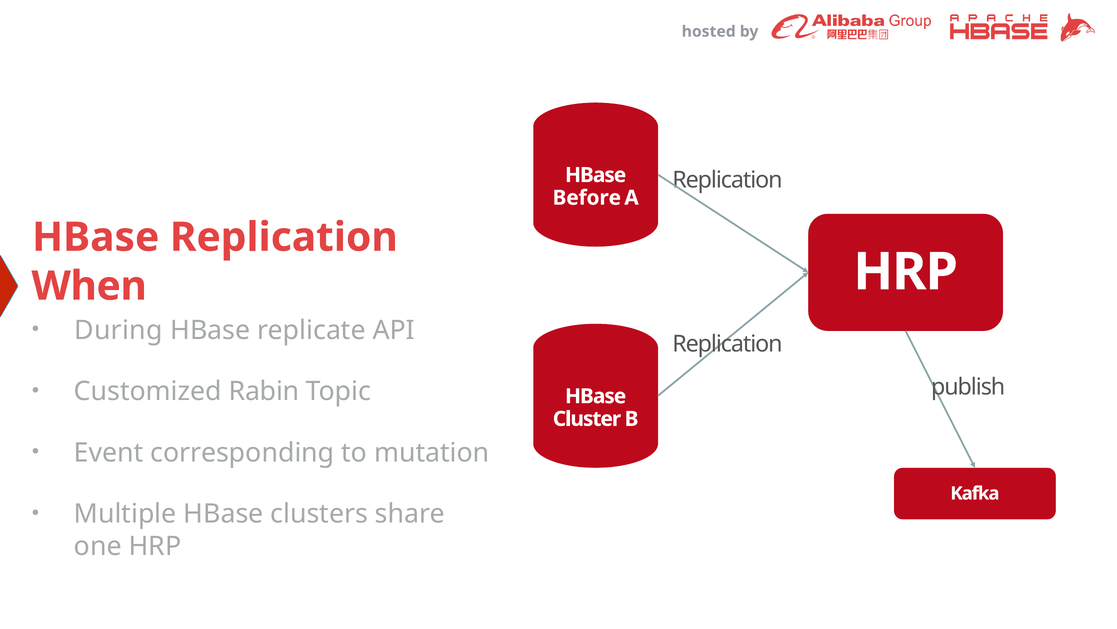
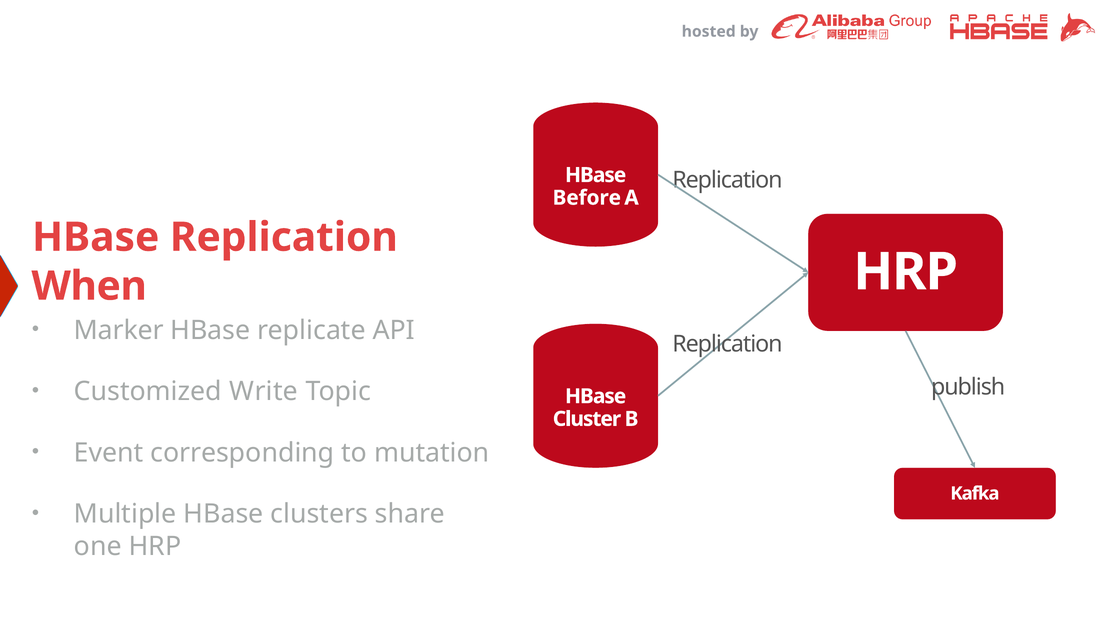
During: During -> Marker
Rabin: Rabin -> Write
